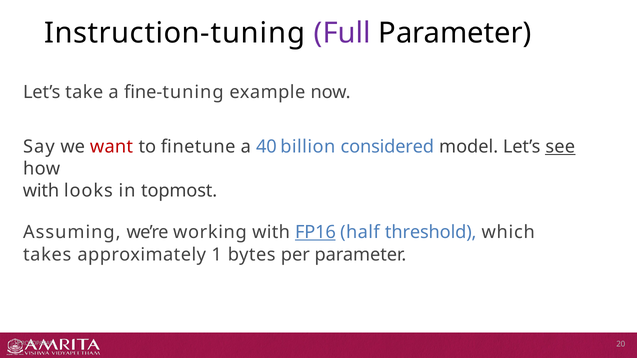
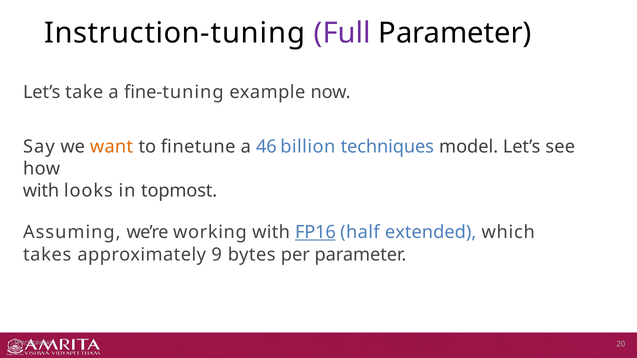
want colour: red -> orange
40: 40 -> 46
considered: considered -> techniques
see underline: present -> none
threshold: threshold -> extended
1: 1 -> 9
